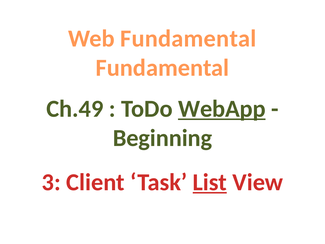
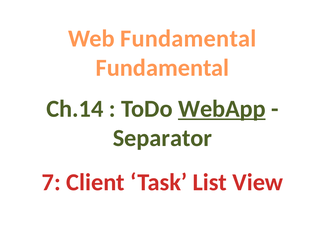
Ch.49: Ch.49 -> Ch.14
Beginning: Beginning -> Separator
3: 3 -> 7
List underline: present -> none
